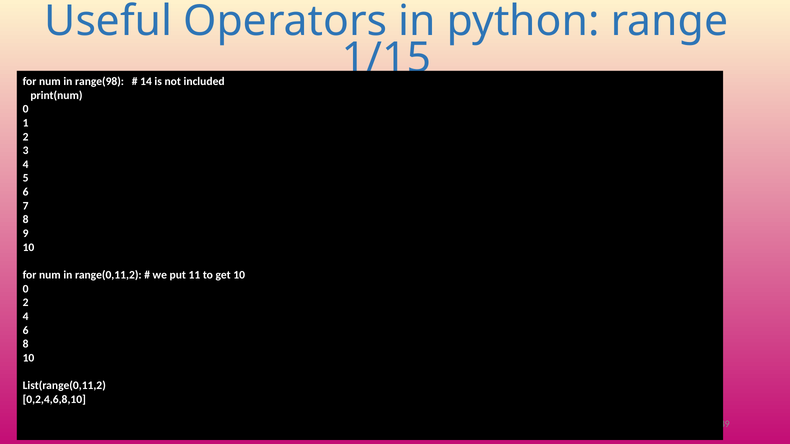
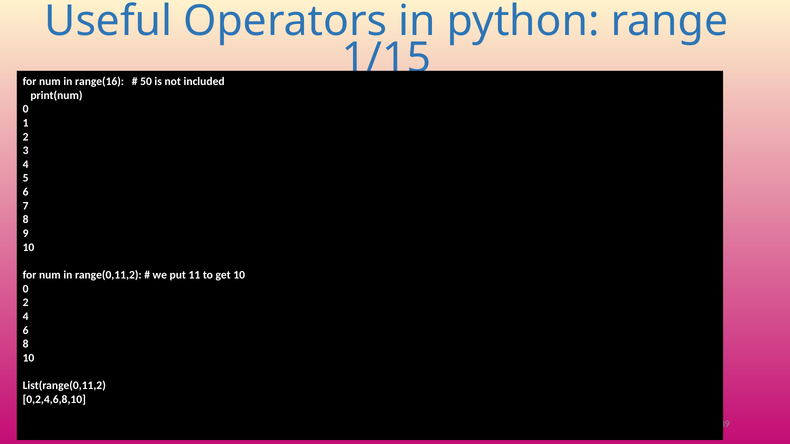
range(98: range(98 -> range(16
14: 14 -> 50
